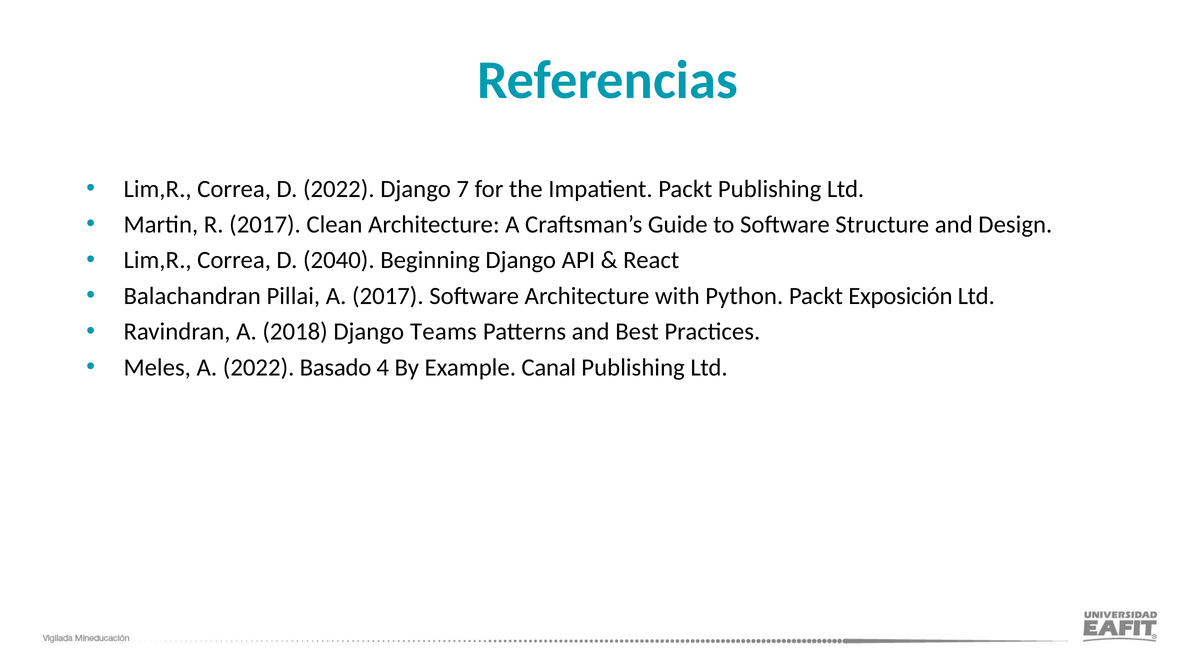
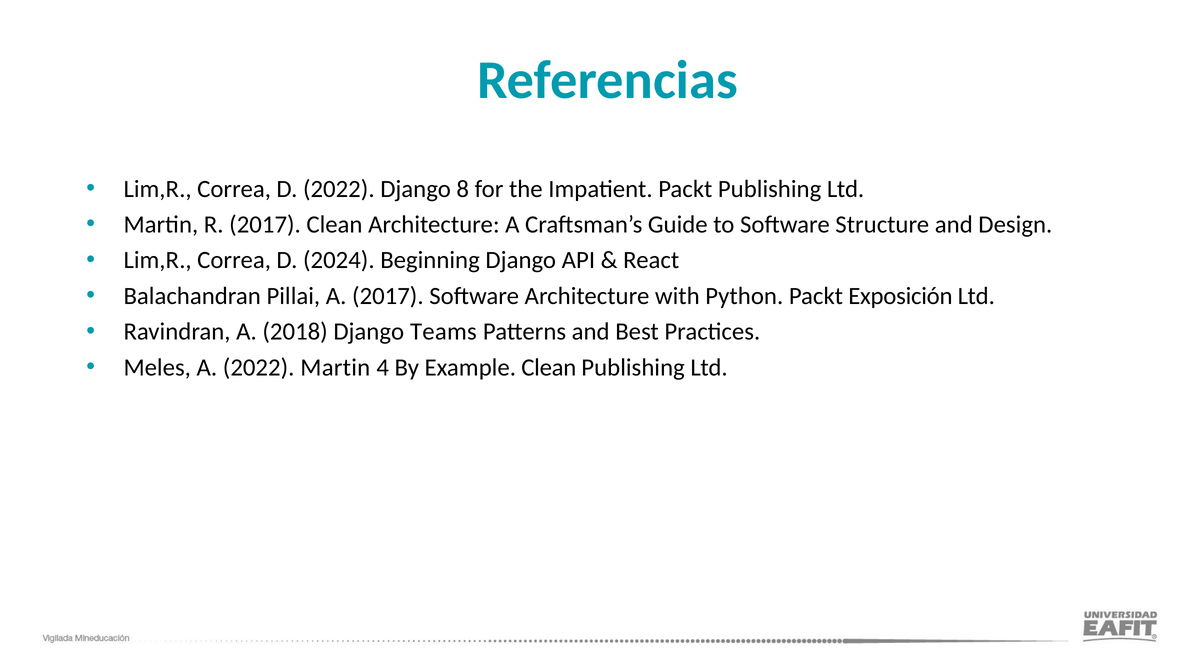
7: 7 -> 8
2040: 2040 -> 2024
2022 Basado: Basado -> Martin
Example Canal: Canal -> Clean
